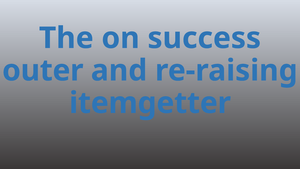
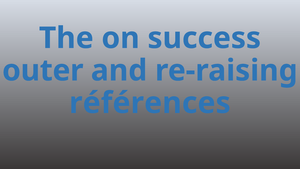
itemgetter: itemgetter -> références
